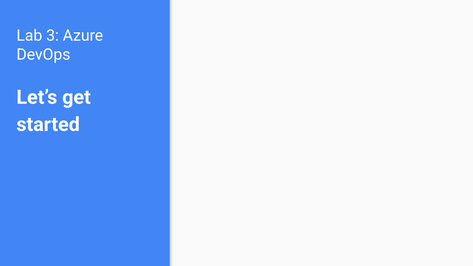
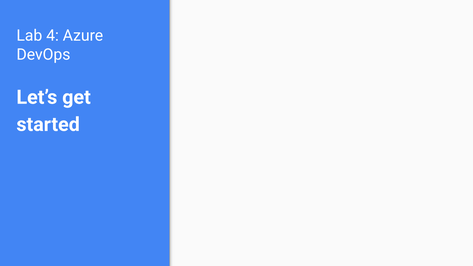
3: 3 -> 4
